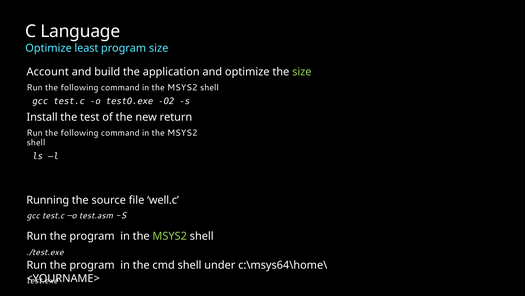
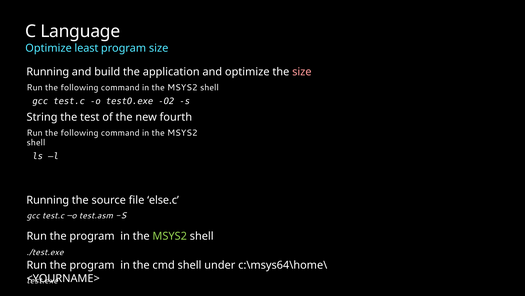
Account at (48, 72): Account -> Running
size at (302, 72) colour: light green -> pink
Install: Install -> String
return: return -> fourth
well.c: well.c -> else.c
